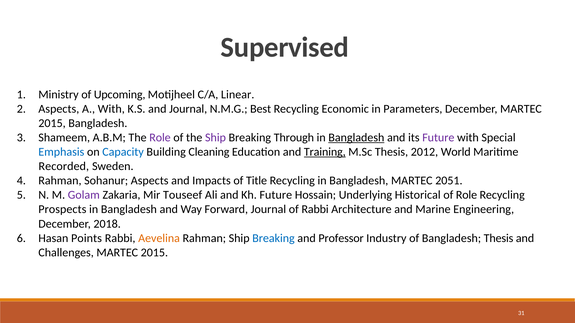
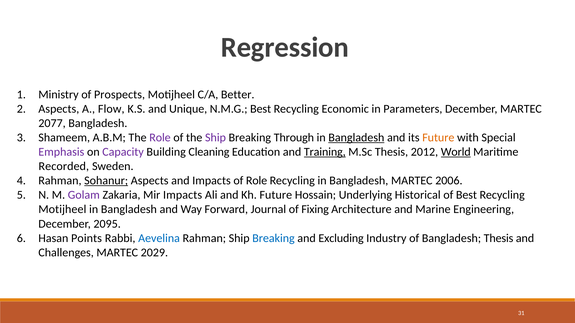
Supervised: Supervised -> Regression
Upcoming: Upcoming -> Prospects
Linear: Linear -> Better
A With: With -> Flow
and Journal: Journal -> Unique
2015 at (52, 123): 2015 -> 2077
Future at (438, 138) colour: purple -> orange
Emphasis colour: blue -> purple
Capacity colour: blue -> purple
World underline: none -> present
Sohanur underline: none -> present
of Title: Title -> Role
2051: 2051 -> 2006
Mir Touseef: Touseef -> Impacts
of Role: Role -> Best
Prospects at (62, 210): Prospects -> Motijheel
of Rabbi: Rabbi -> Fixing
2018: 2018 -> 2095
Aevelina colour: orange -> blue
Professor: Professor -> Excluding
Challenges MARTEC 2015: 2015 -> 2029
